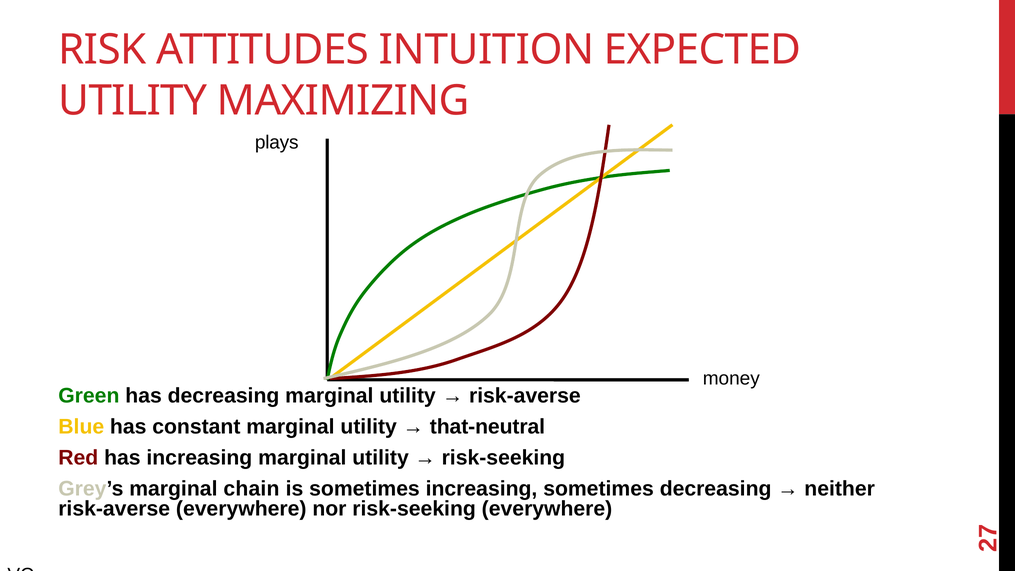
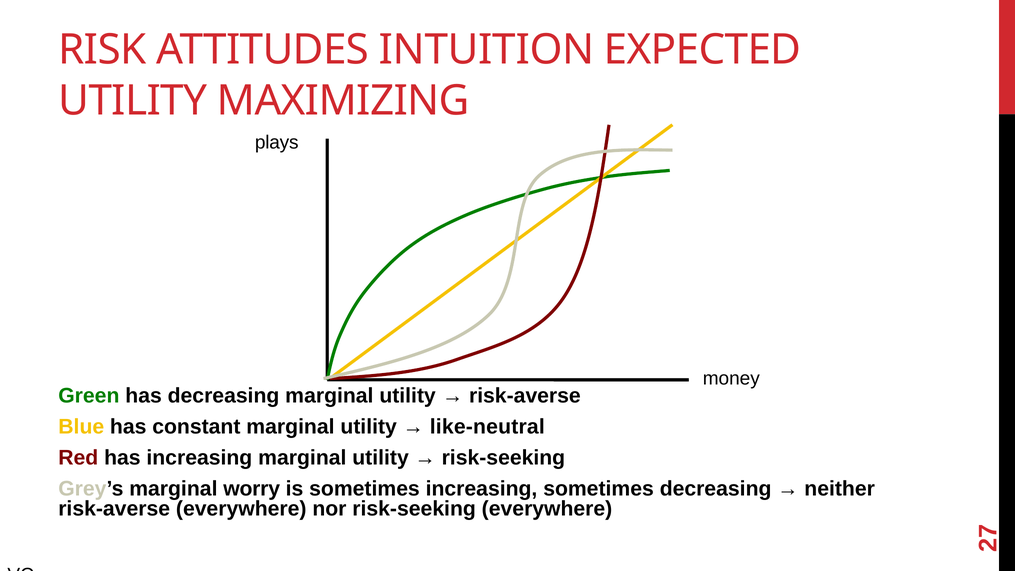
that-neutral: that-neutral -> like-neutral
chain: chain -> worry
